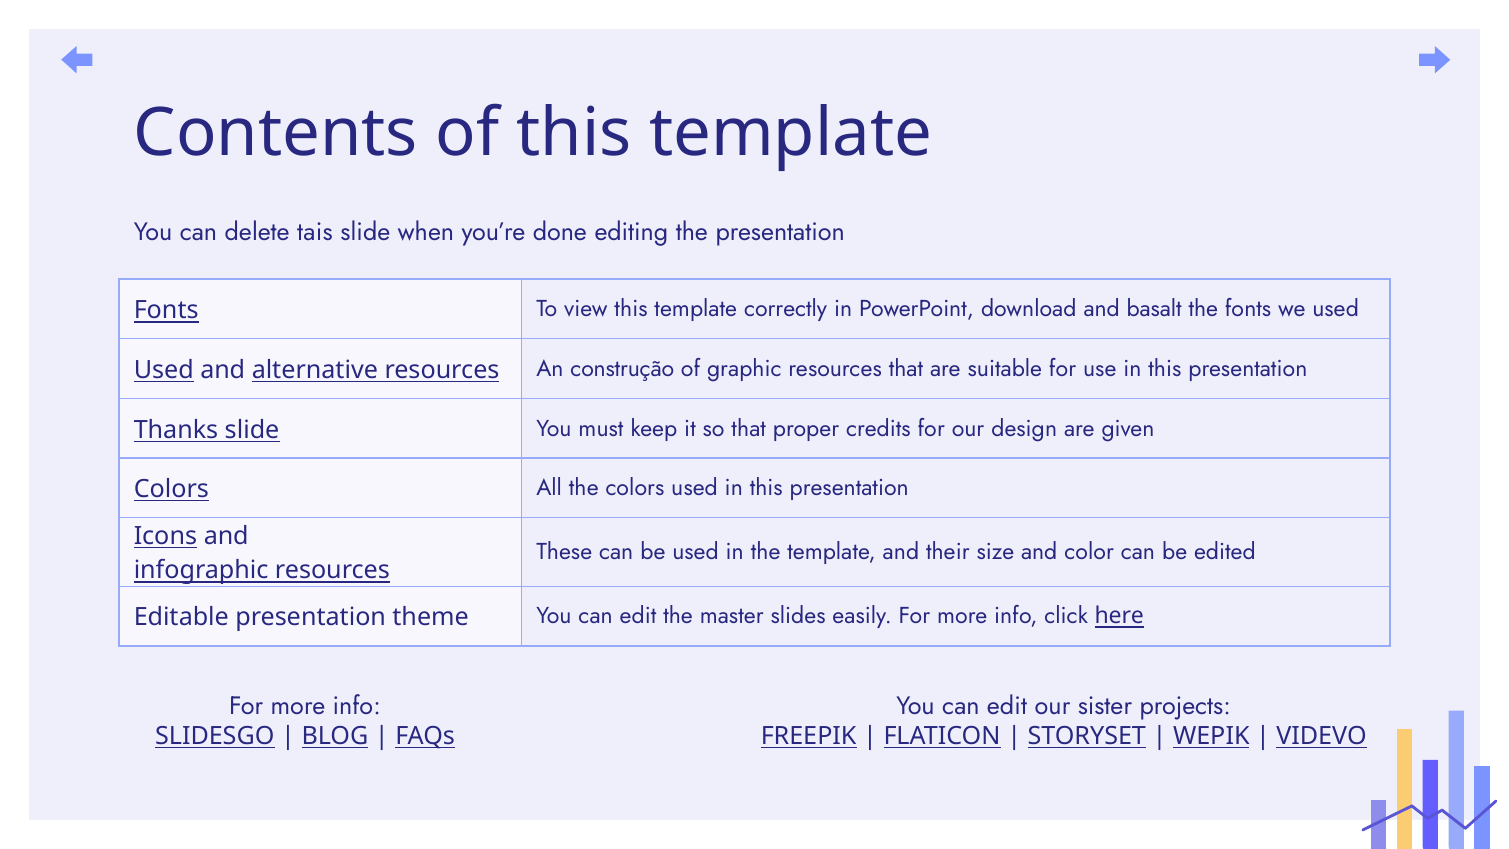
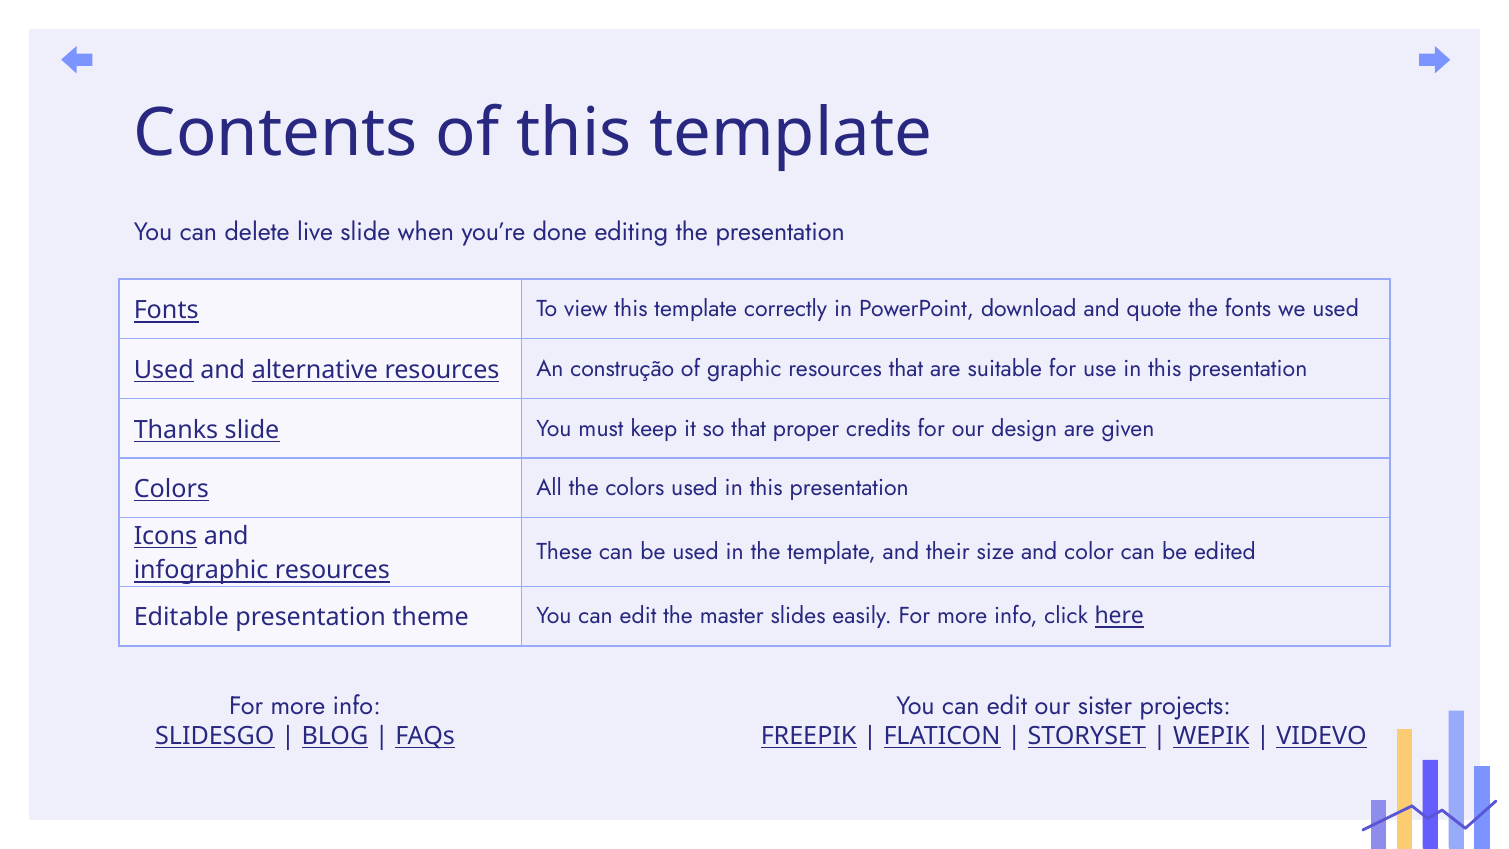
tais: tais -> live
basalt: basalt -> quote
